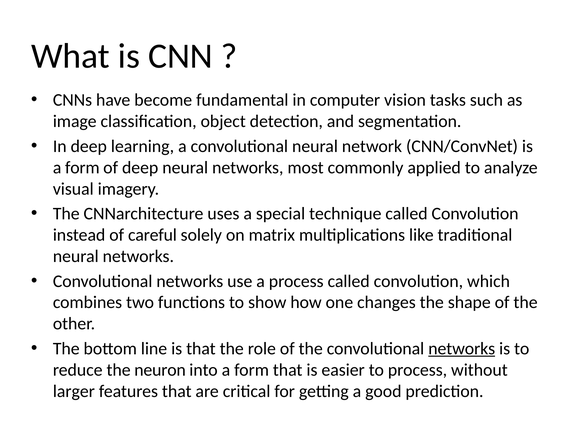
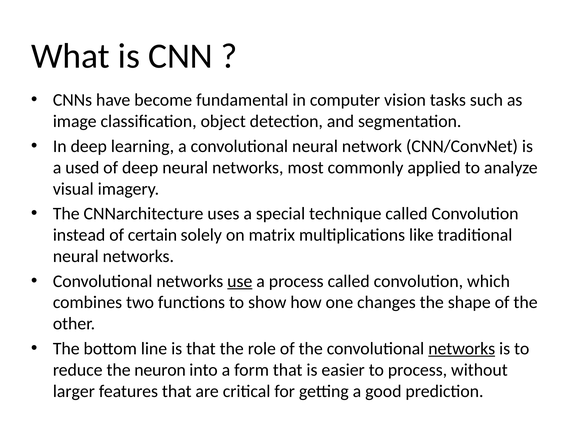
form at (82, 168): form -> used
careful: careful -> certain
use underline: none -> present
